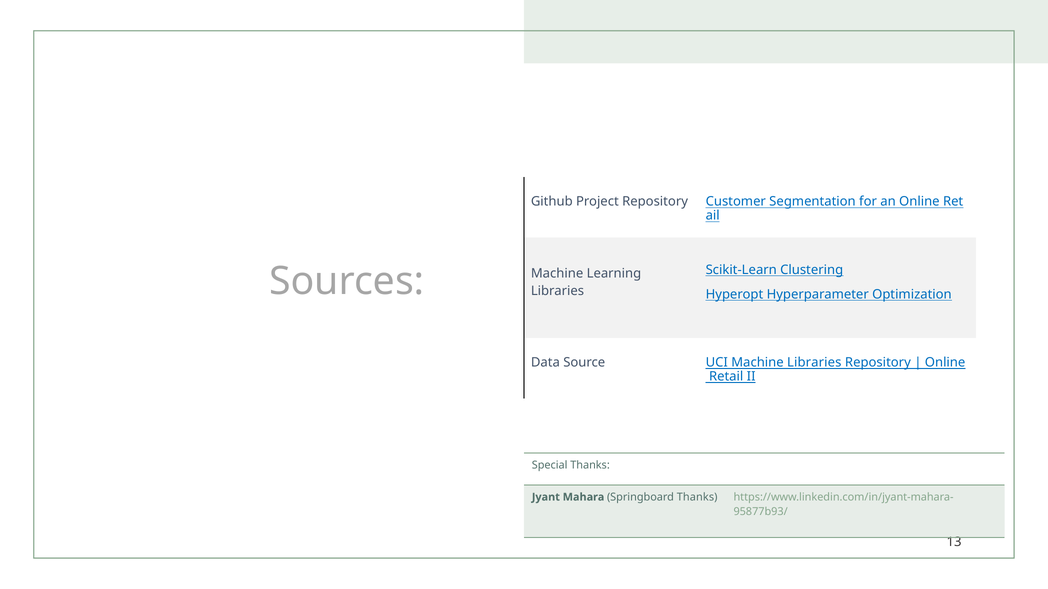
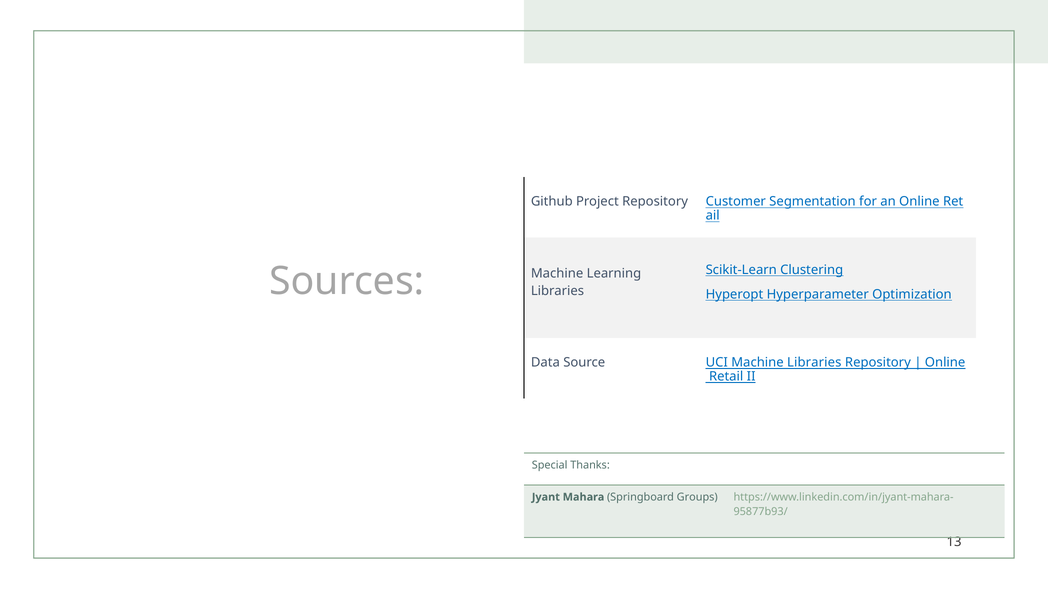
Springboard Thanks: Thanks -> Groups
